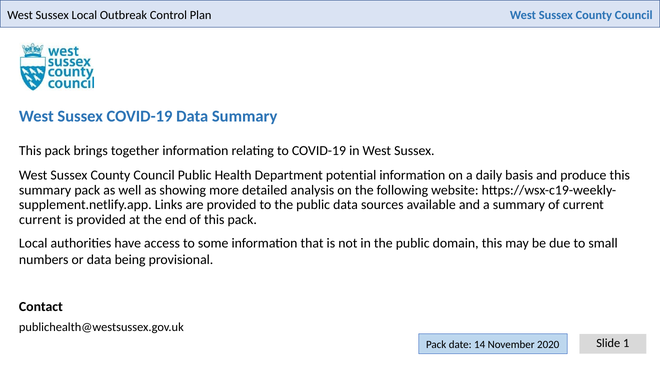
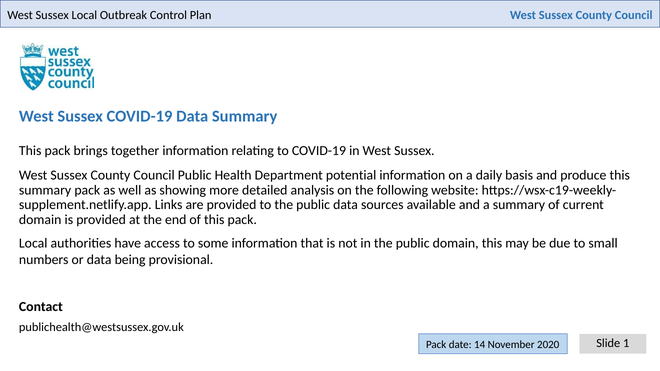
current at (40, 220): current -> domain
